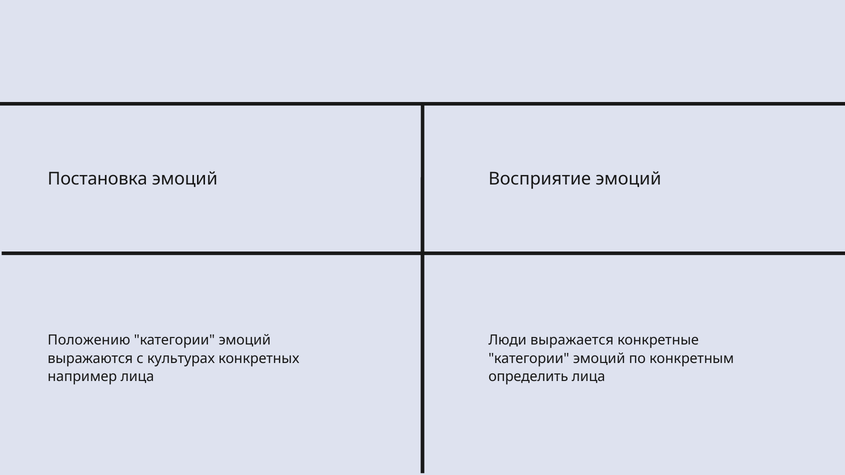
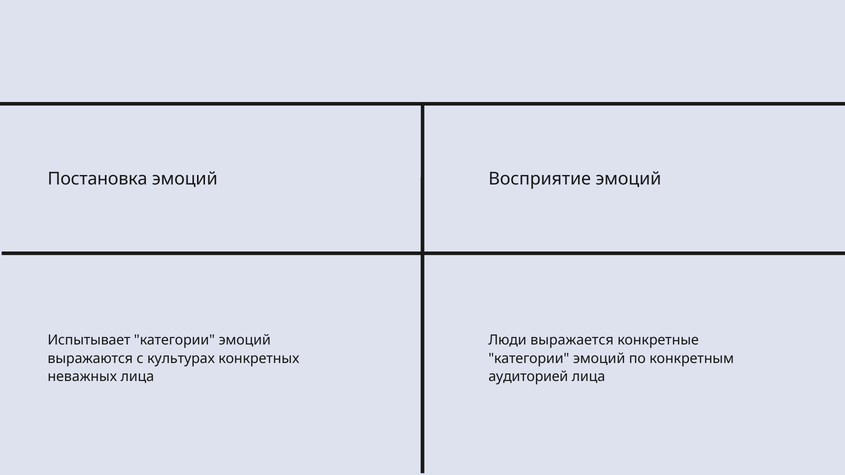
Положению: Положению -> Испытывает
например: например -> неважных
определить: определить -> аудиторией
